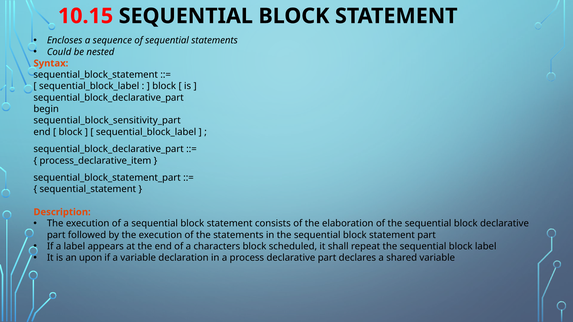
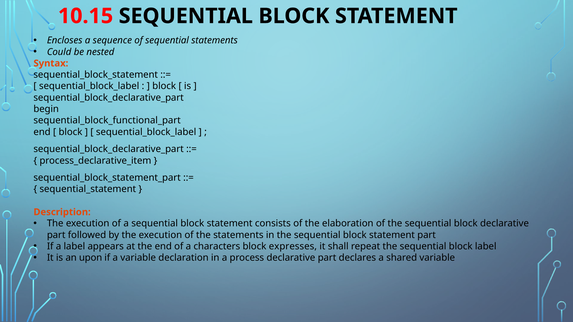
sequential_block_sensitivity_part: sequential_block_sensitivity_part -> sequential_block_functional_part
scheduled: scheduled -> expresses
